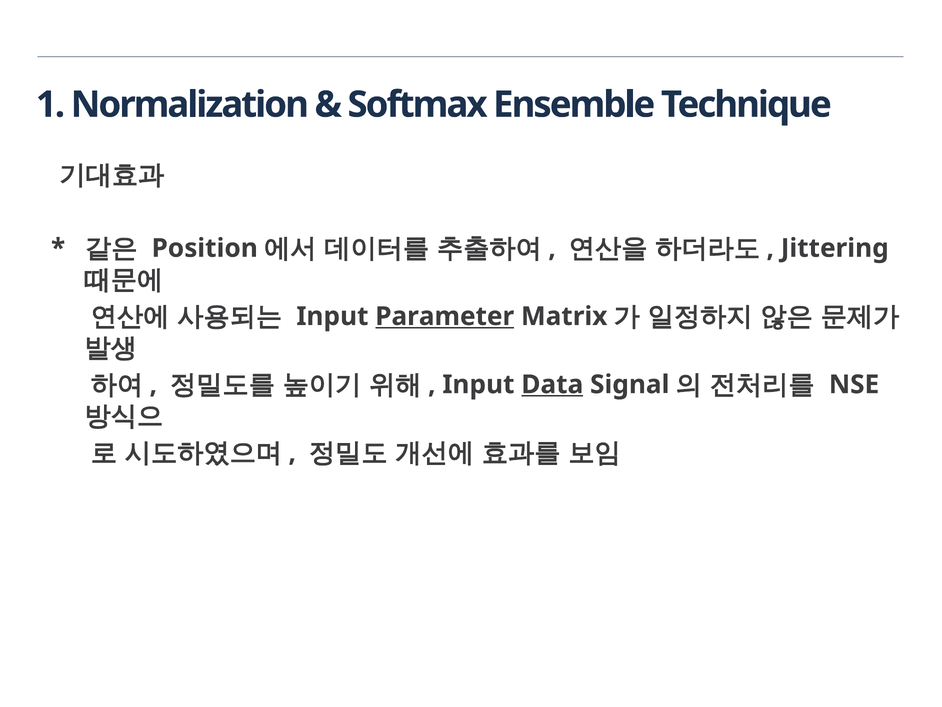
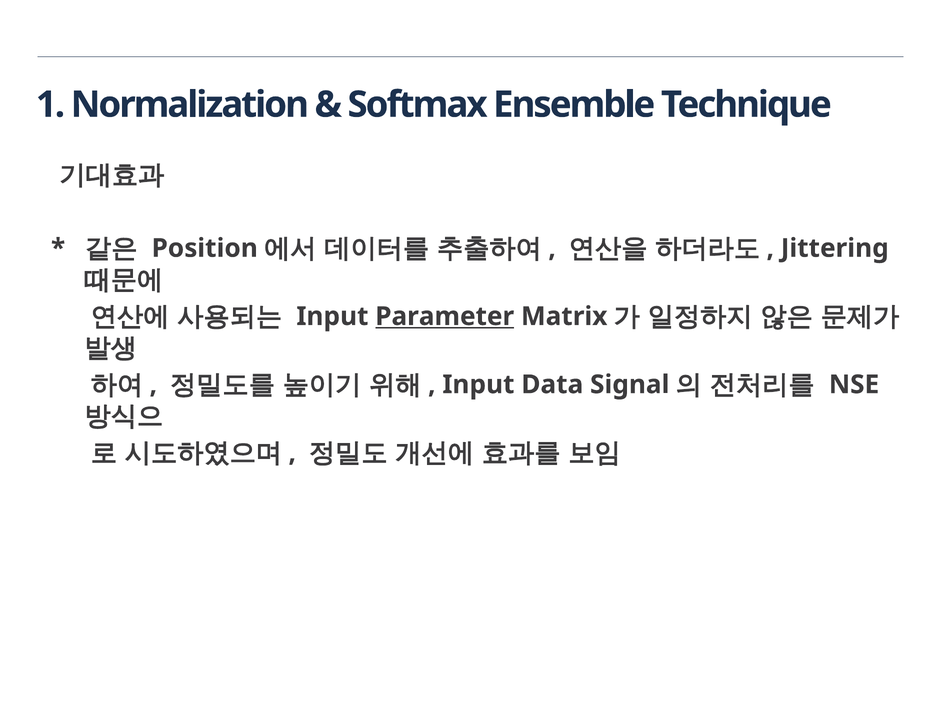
Data underline: present -> none
